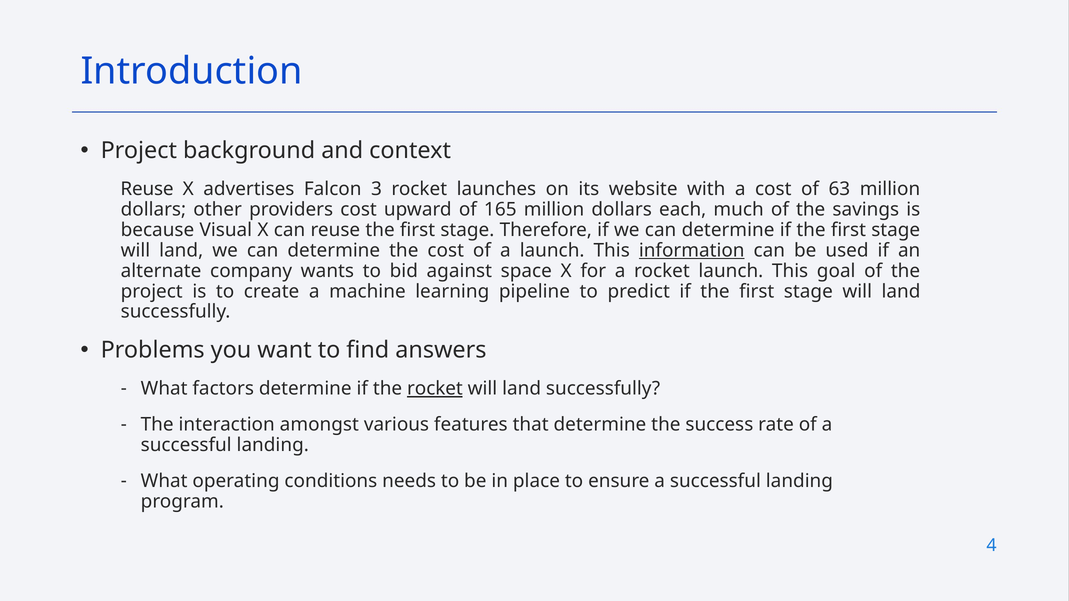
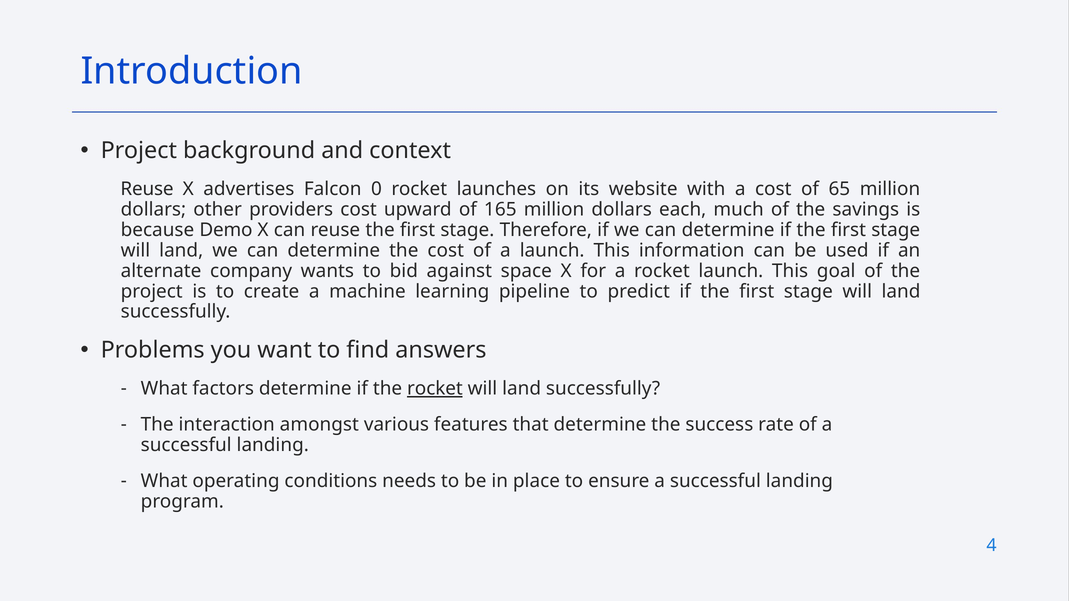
3: 3 -> 0
63: 63 -> 65
Visual: Visual -> Demo
information underline: present -> none
